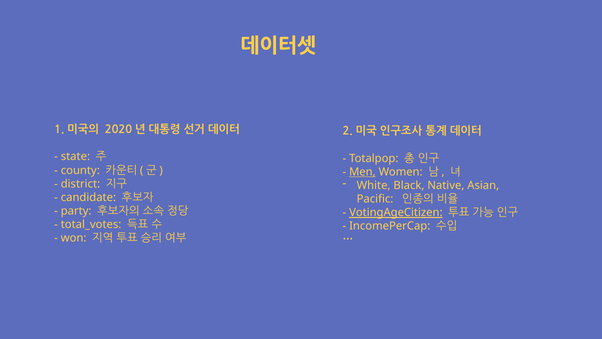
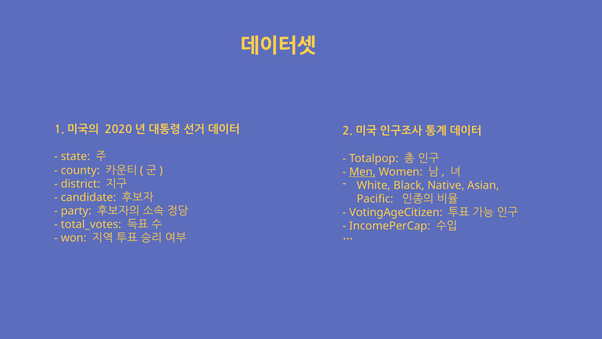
VotingAgeCitizen underline: present -> none
